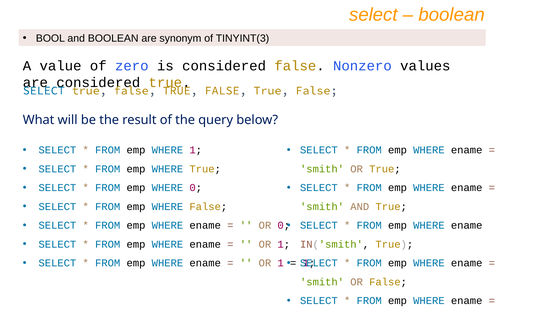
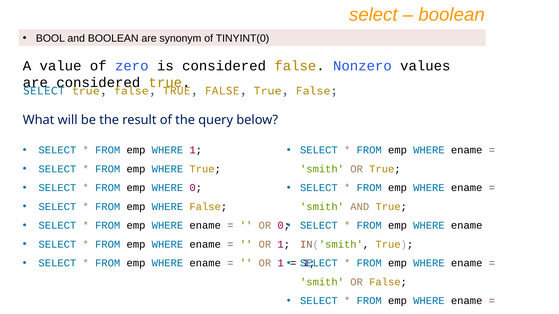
TINYINT(3: TINYINT(3 -> TINYINT(0
